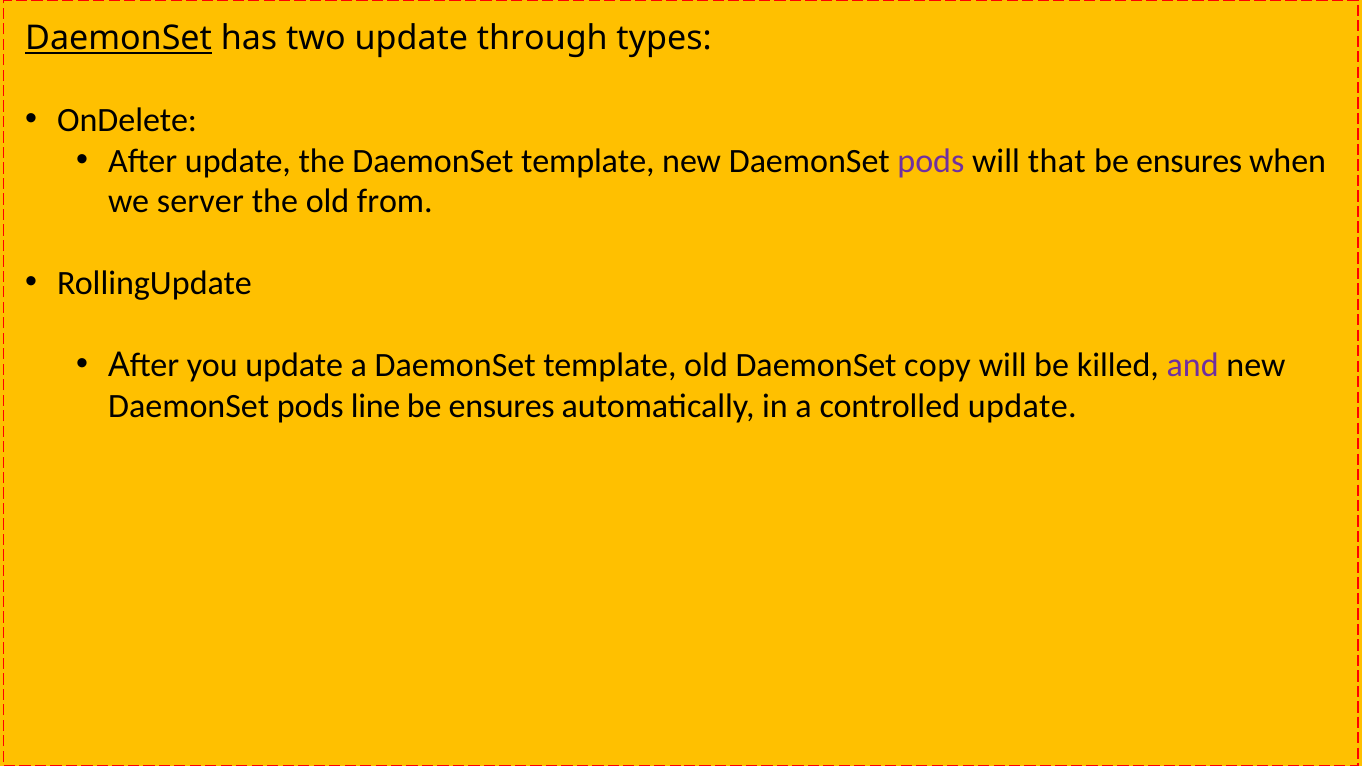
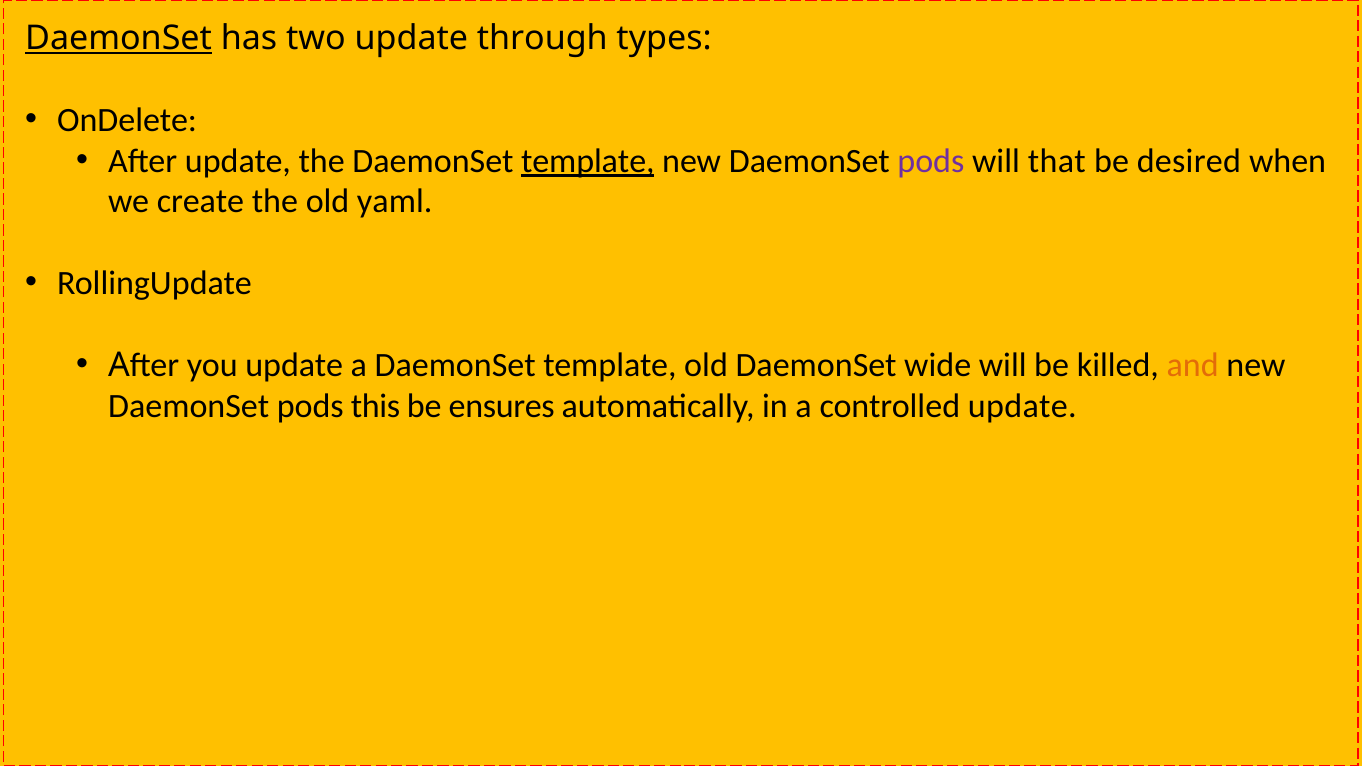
template at (588, 161) underline: none -> present
ensures at (1189, 161): ensures -> desired
server: server -> create
from: from -> yaml
copy: copy -> wide
and colour: purple -> orange
line: line -> this
